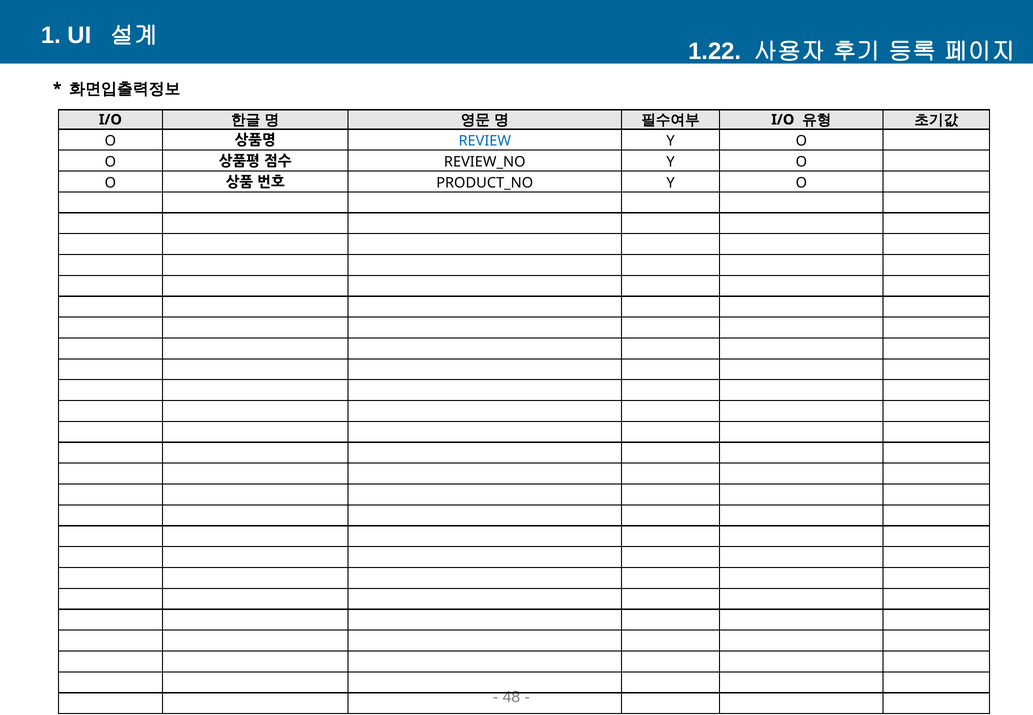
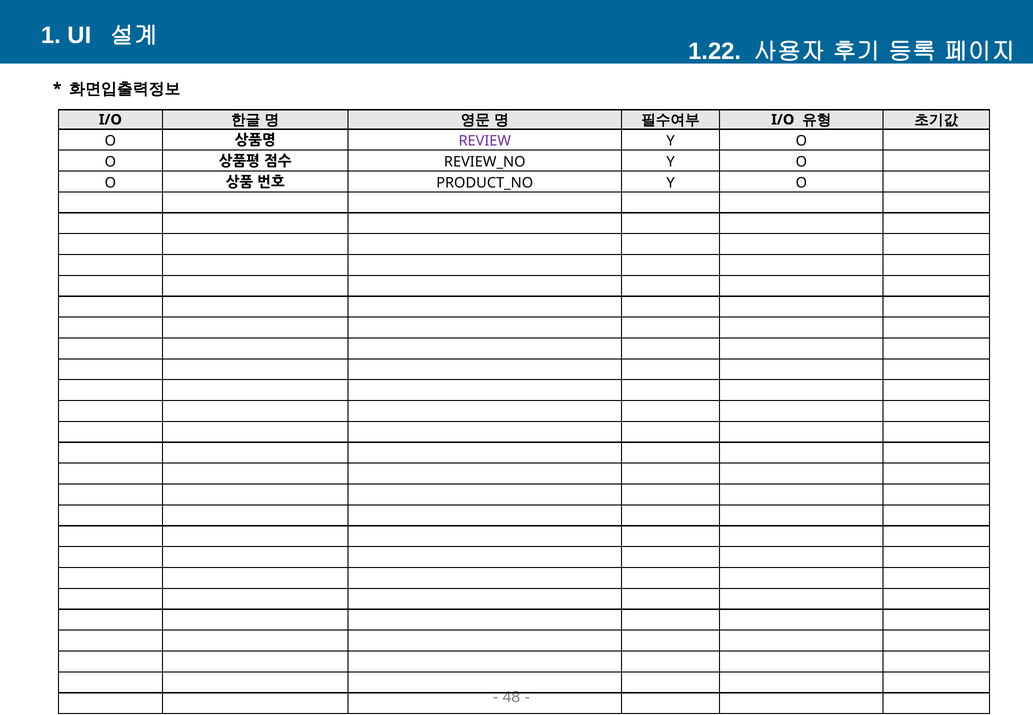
REVIEW colour: blue -> purple
